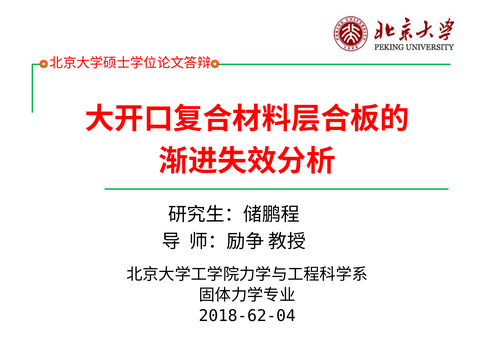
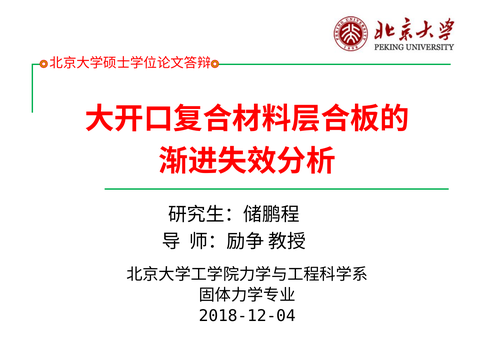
2018-62-04: 2018-62-04 -> 2018-12-04
